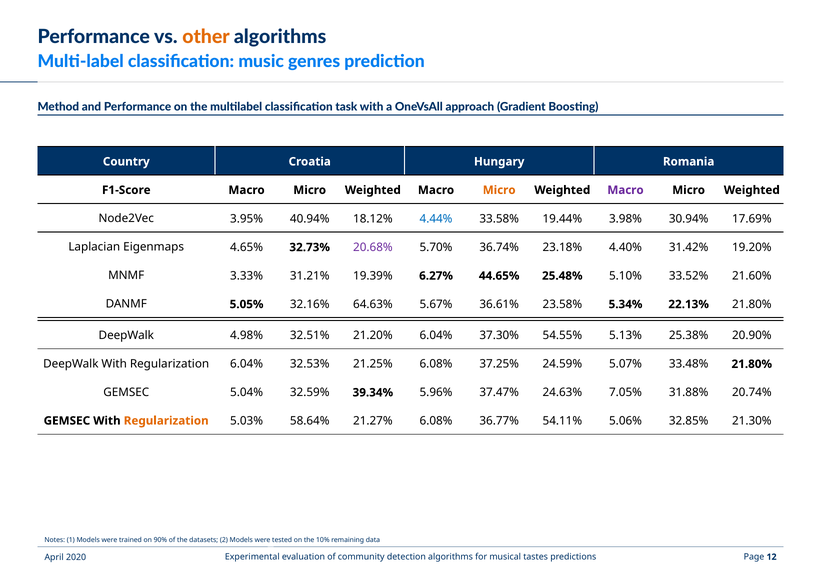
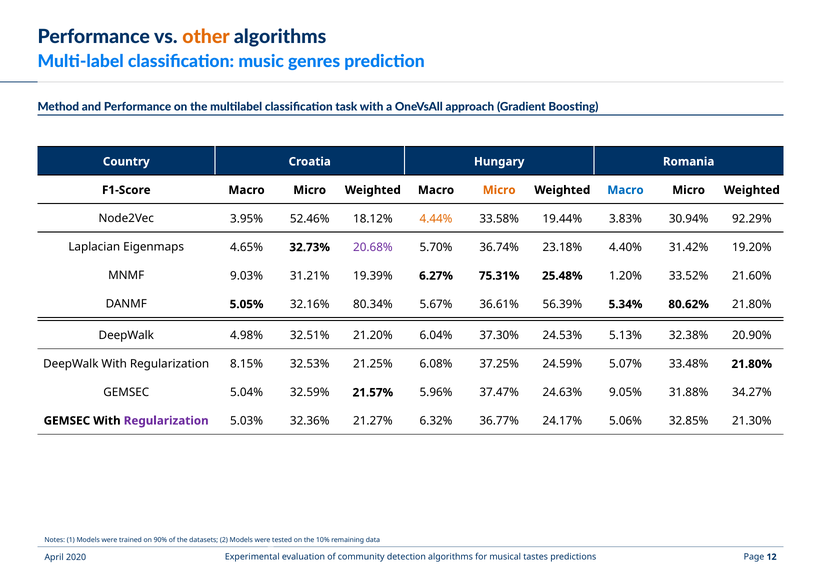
Macro at (625, 190) colour: purple -> blue
40.94%: 40.94% -> 52.46%
4.44% colour: blue -> orange
3.98%: 3.98% -> 3.83%
17.69%: 17.69% -> 92.29%
3.33%: 3.33% -> 9.03%
44.65%: 44.65% -> 75.31%
5.10%: 5.10% -> 1.20%
64.63%: 64.63% -> 80.34%
23.58%: 23.58% -> 56.39%
22.13%: 22.13% -> 80.62%
54.55%: 54.55% -> 24.53%
25.38%: 25.38% -> 32.38%
Regularization 6.04%: 6.04% -> 8.15%
39.34%: 39.34% -> 21.57%
7.05%: 7.05% -> 9.05%
20.74%: 20.74% -> 34.27%
Regularization at (166, 421) colour: orange -> purple
58.64%: 58.64% -> 32.36%
21.27% 6.08%: 6.08% -> 6.32%
54.11%: 54.11% -> 24.17%
